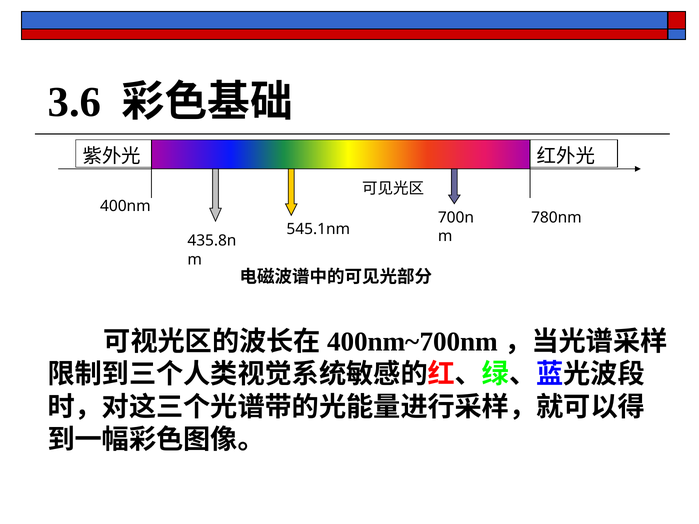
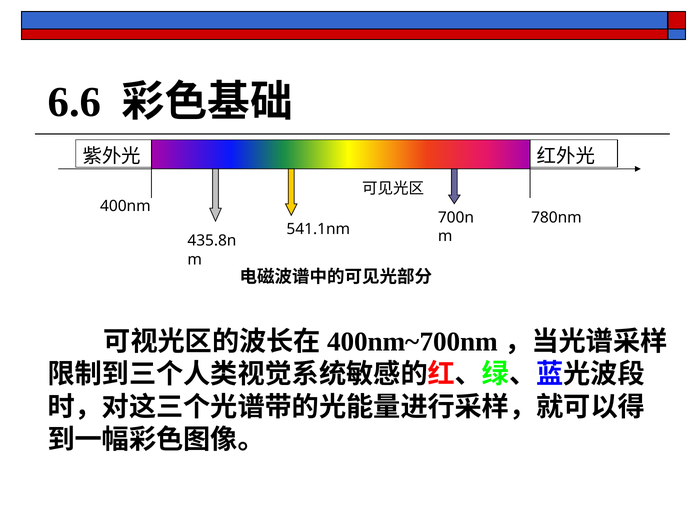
3.6: 3.6 -> 6.6
545.1nm: 545.1nm -> 541.1nm
